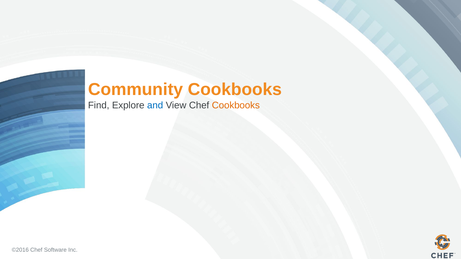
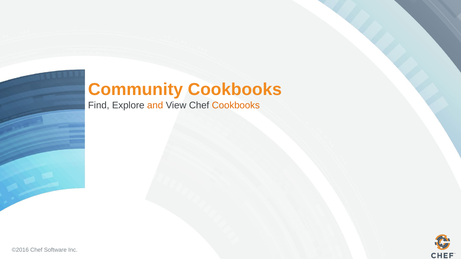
and colour: blue -> orange
